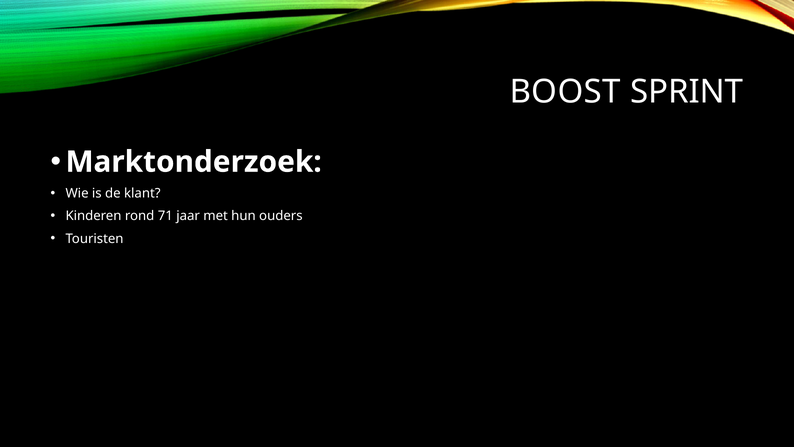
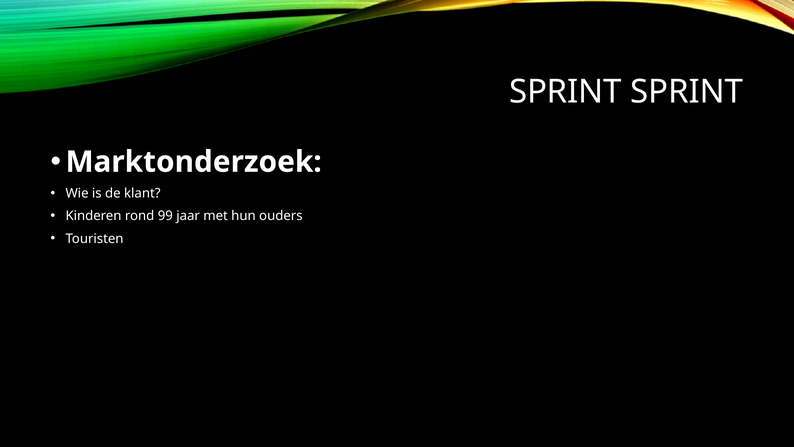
BOOST at (565, 92): BOOST -> SPRINT
71: 71 -> 99
